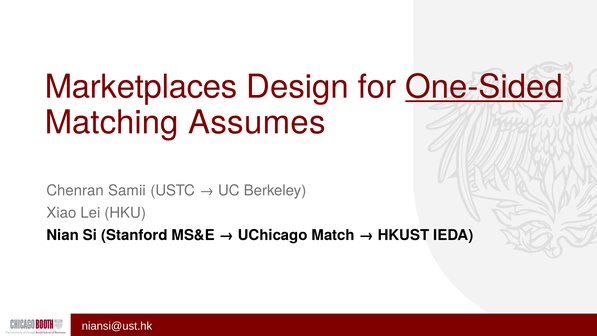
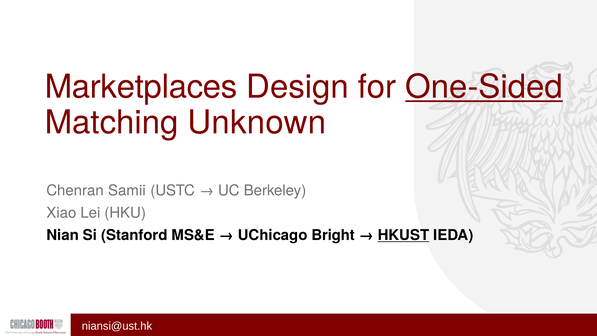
Assumes: Assumes -> Unknown
Match: Match -> Bright
HKUST underline: none -> present
